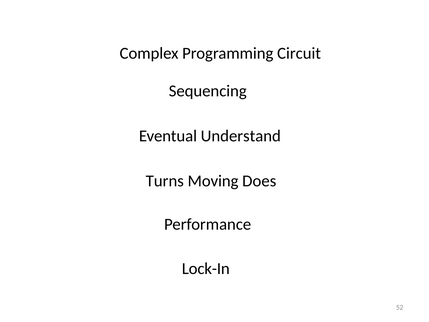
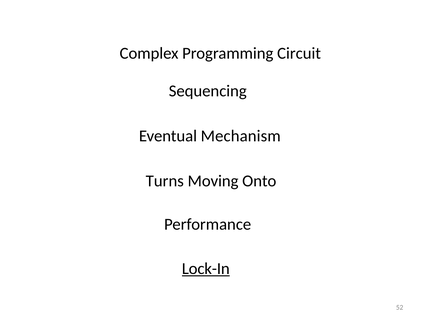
Understand: Understand -> Mechanism
Does: Does -> Onto
Lock-In underline: none -> present
